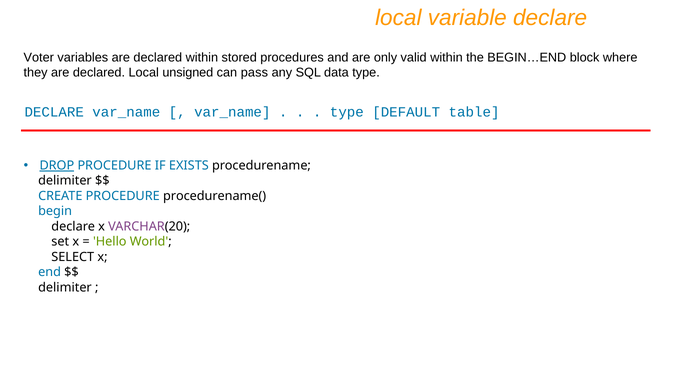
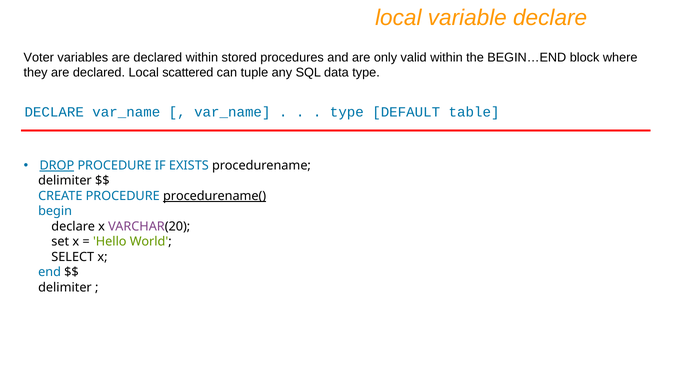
unsigned: unsigned -> scattered
pass: pass -> tuple
procedurename( underline: none -> present
